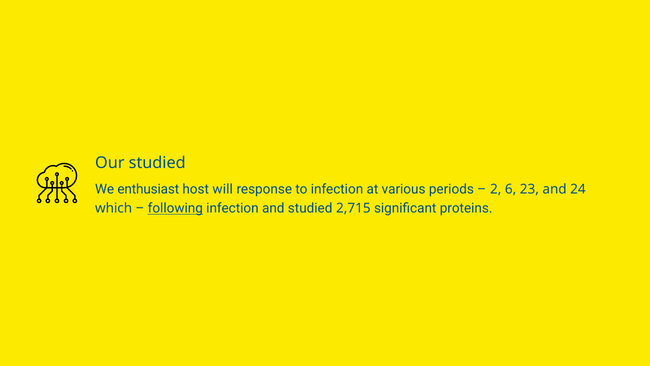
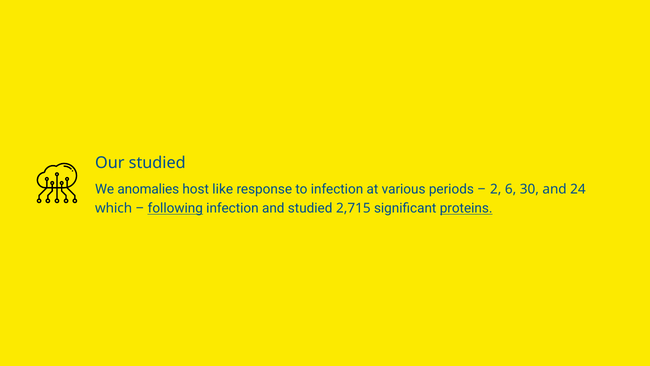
enthusiast: enthusiast -> anomalies
will: will -> like
23: 23 -> 30
proteins underline: none -> present
